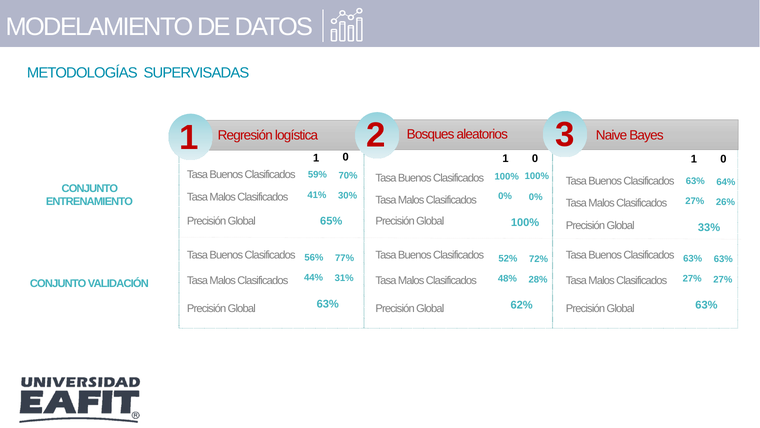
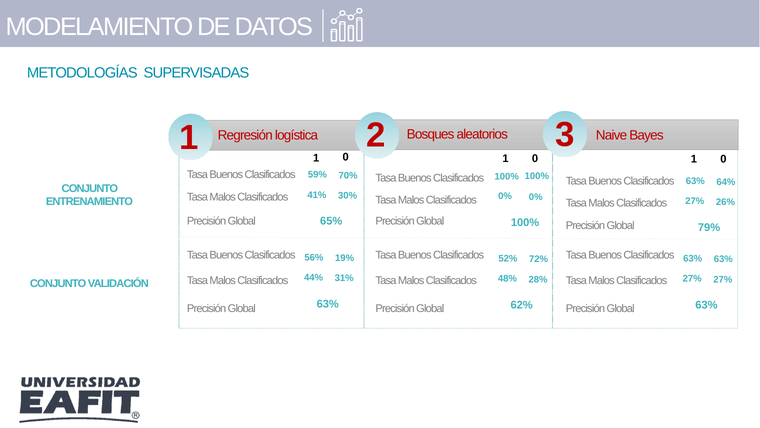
33%: 33% -> 79%
77%: 77% -> 19%
